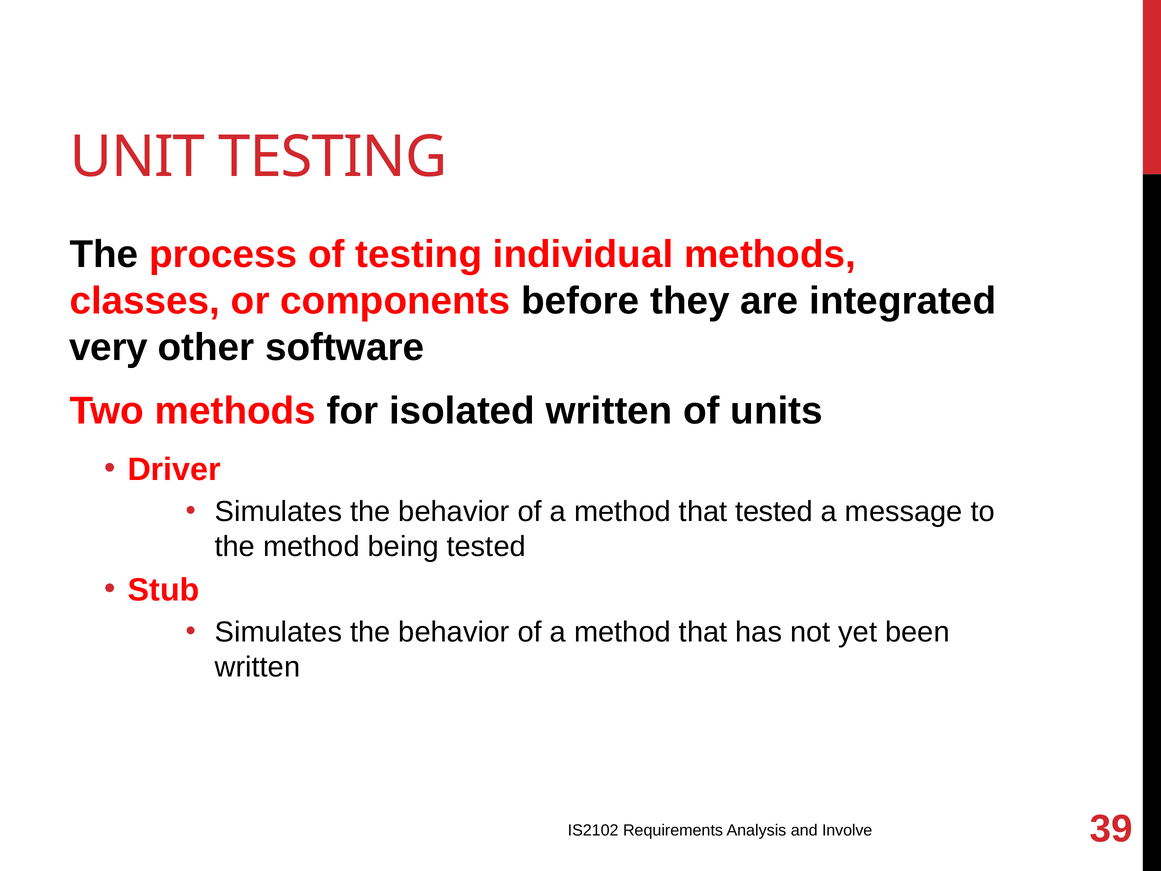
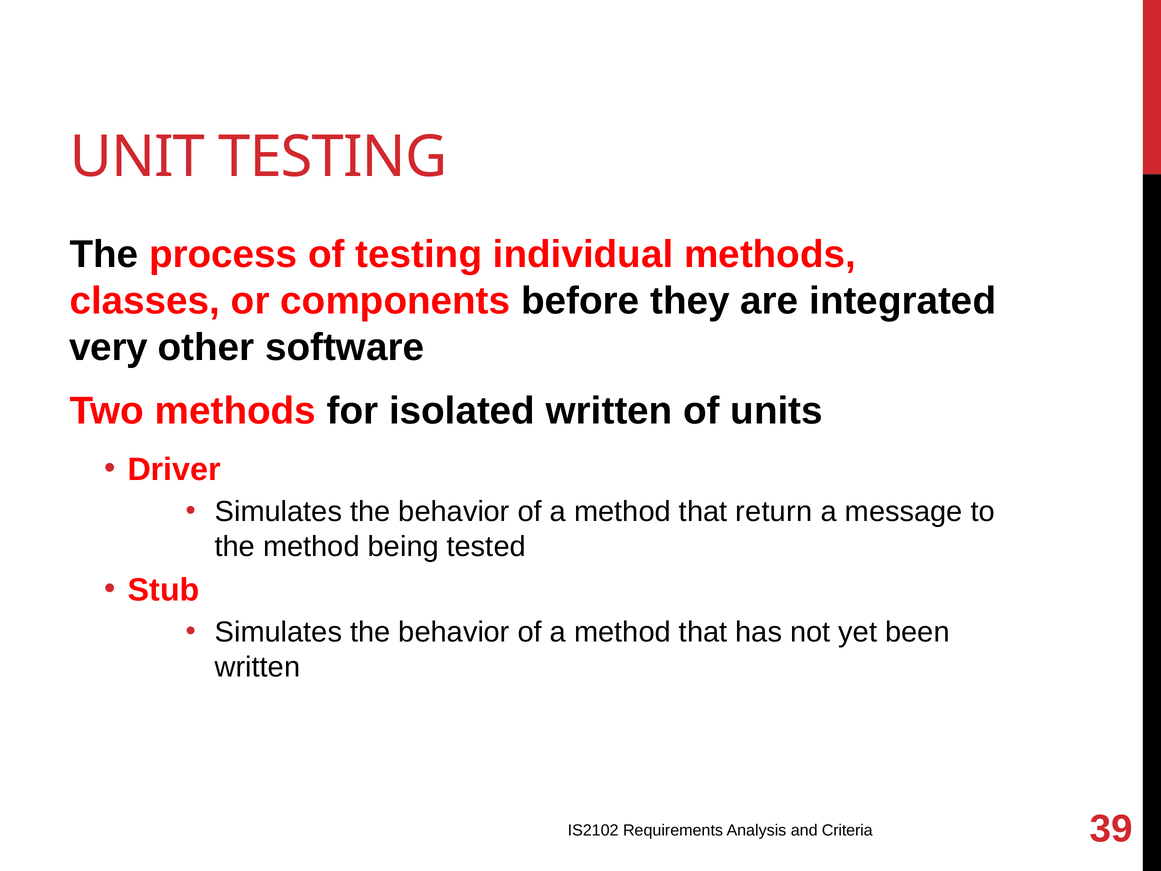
that tested: tested -> return
Involve: Involve -> Criteria
